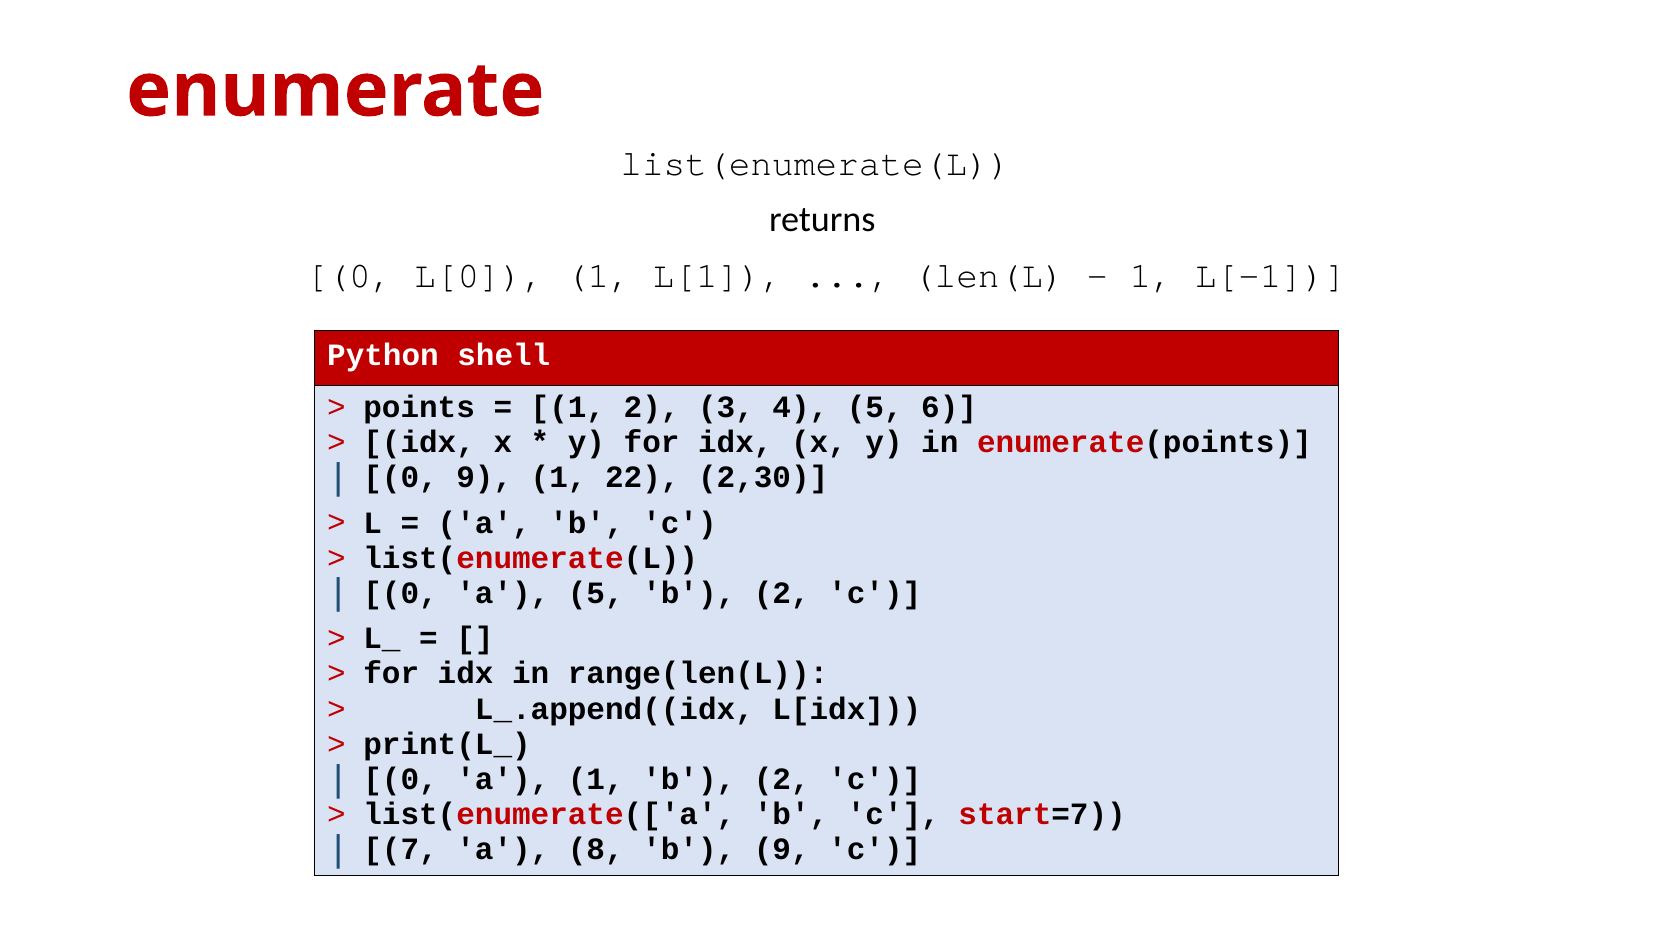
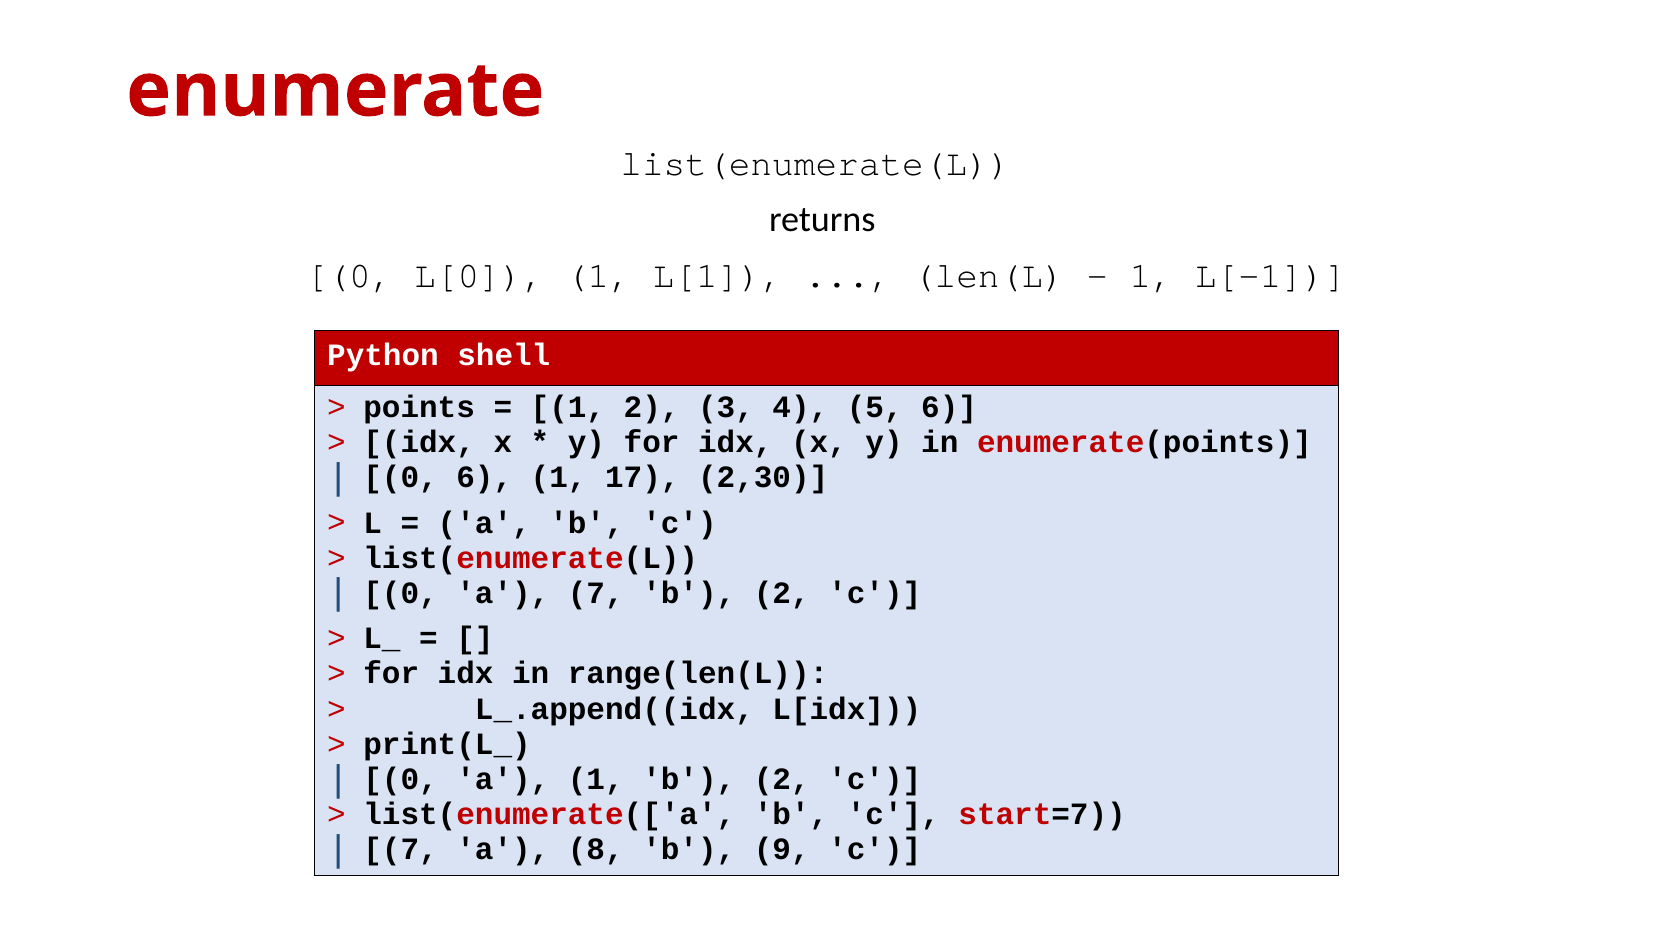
0 9: 9 -> 6
22: 22 -> 17
a 5: 5 -> 7
